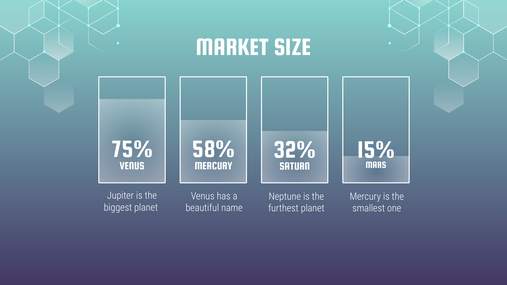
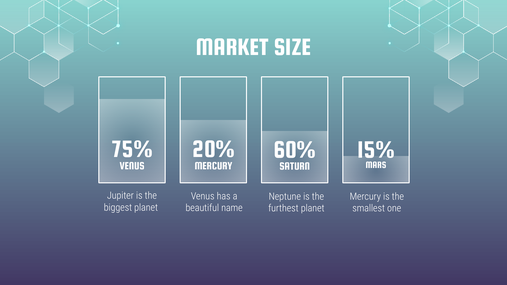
58%: 58% -> 20%
32%: 32% -> 60%
